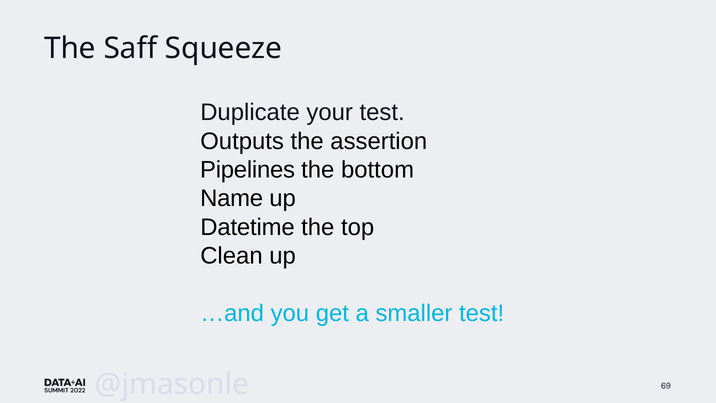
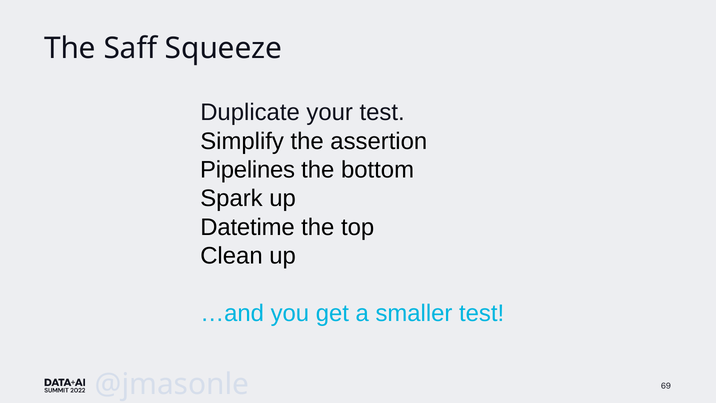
Outputs: Outputs -> Simplify
Name: Name -> Spark
